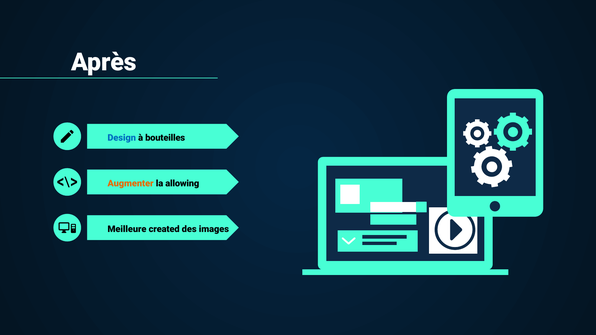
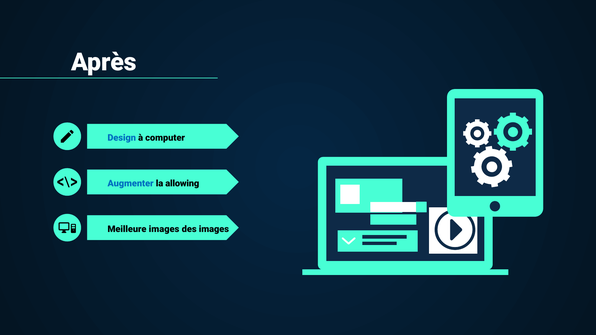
bouteilles: bouteilles -> computer
Augmenter colour: orange -> blue
Meilleure created: created -> images
